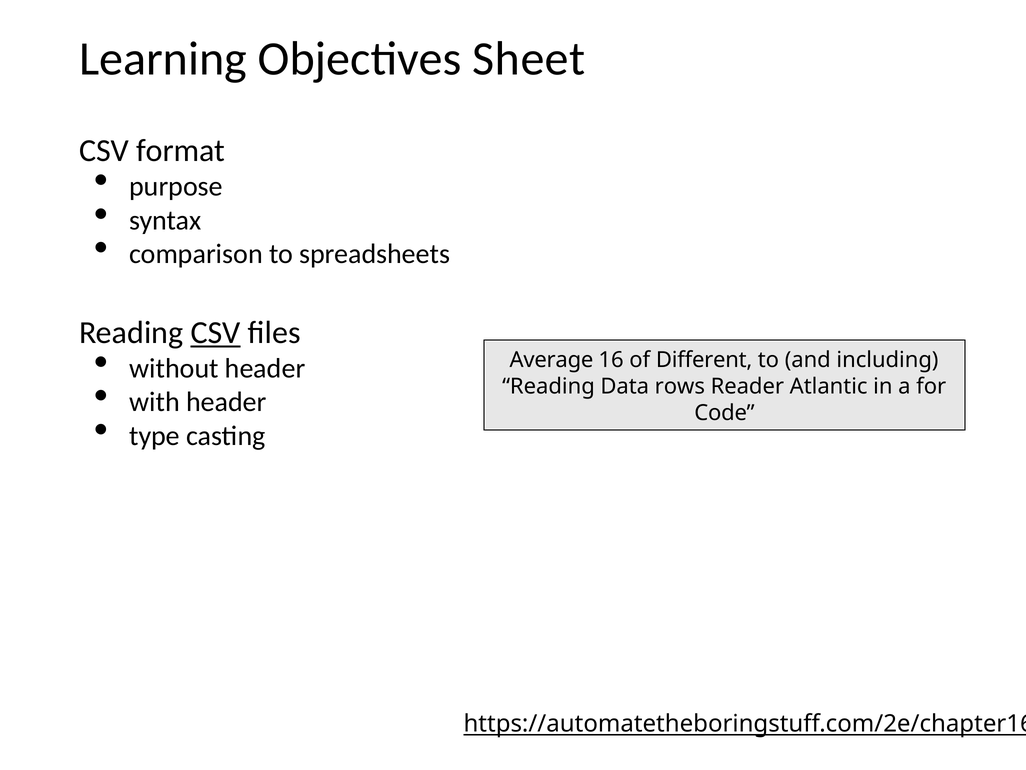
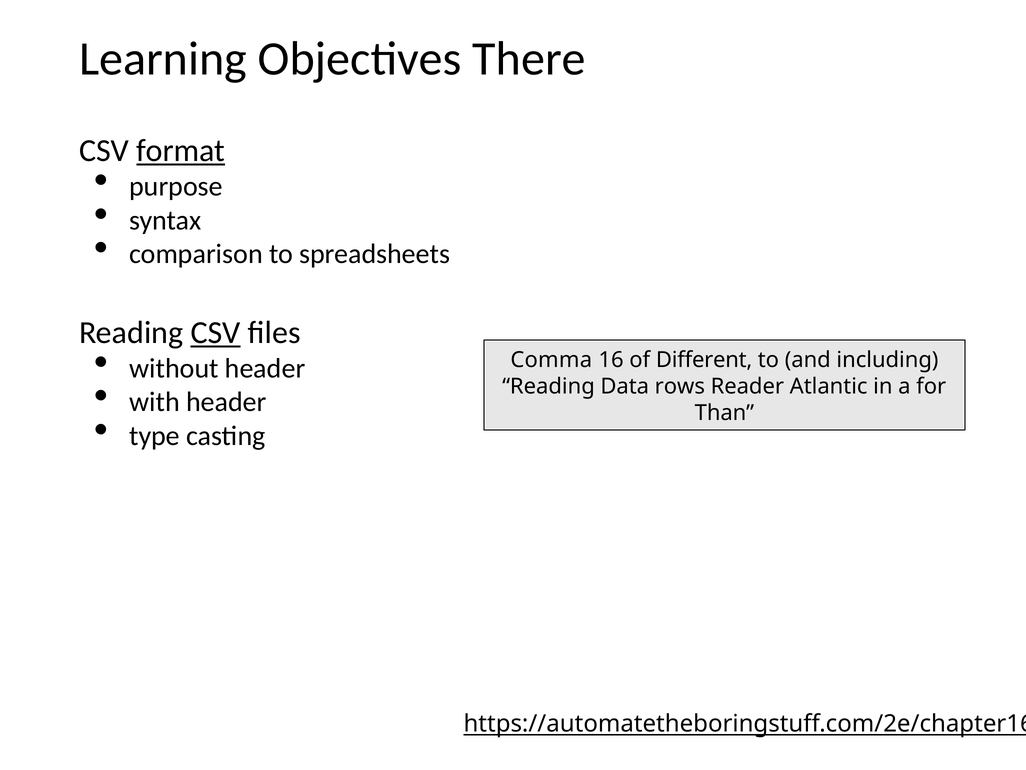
Sheet: Sheet -> There
format underline: none -> present
Average: Average -> Comma
Code: Code -> Than
